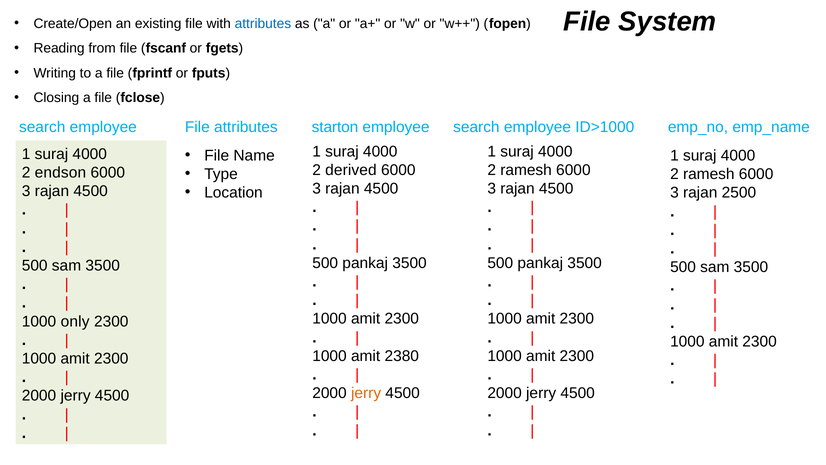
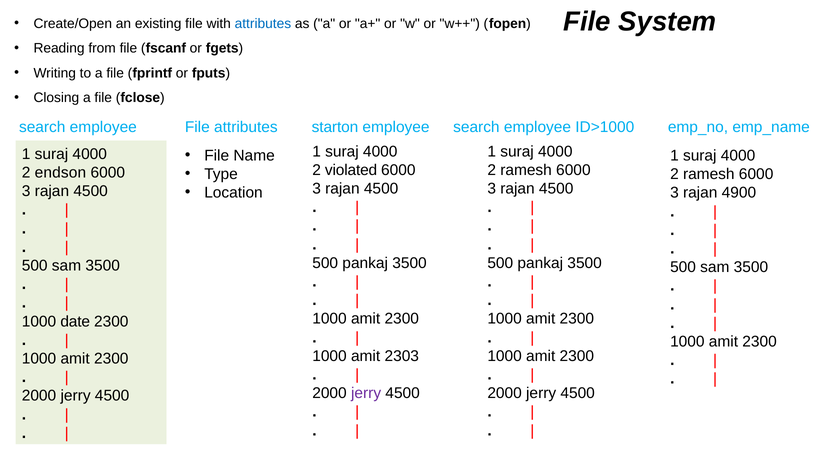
derived: derived -> violated
2500: 2500 -> 4900
only: only -> date
2380: 2380 -> 2303
jerry at (366, 393) colour: orange -> purple
